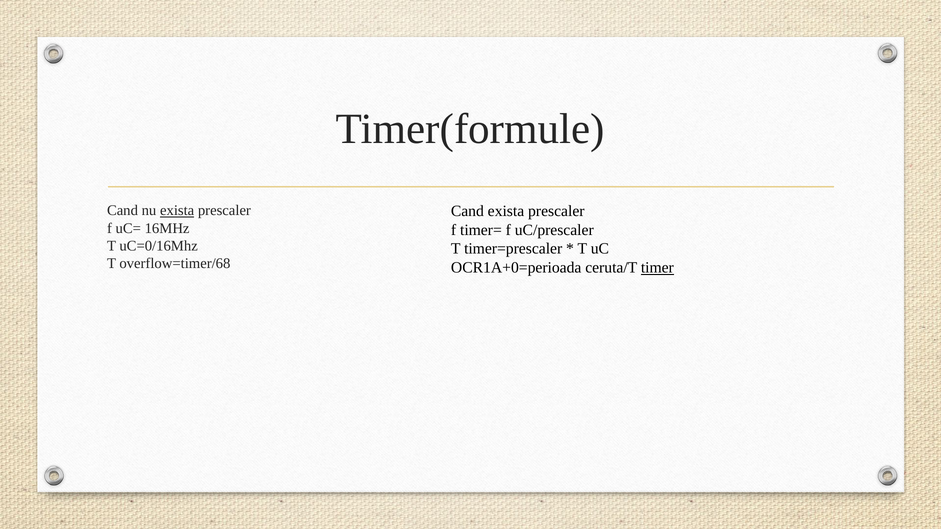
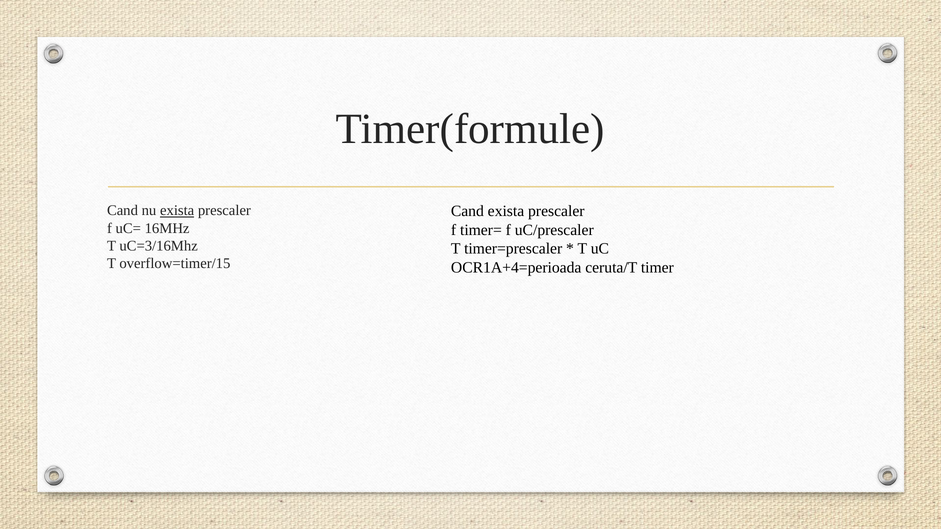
uC=0/16Mhz: uC=0/16Mhz -> uC=3/16Mhz
overflow=timer/68: overflow=timer/68 -> overflow=timer/15
OCR1A+0=perioada: OCR1A+0=perioada -> OCR1A+4=perioada
timer underline: present -> none
